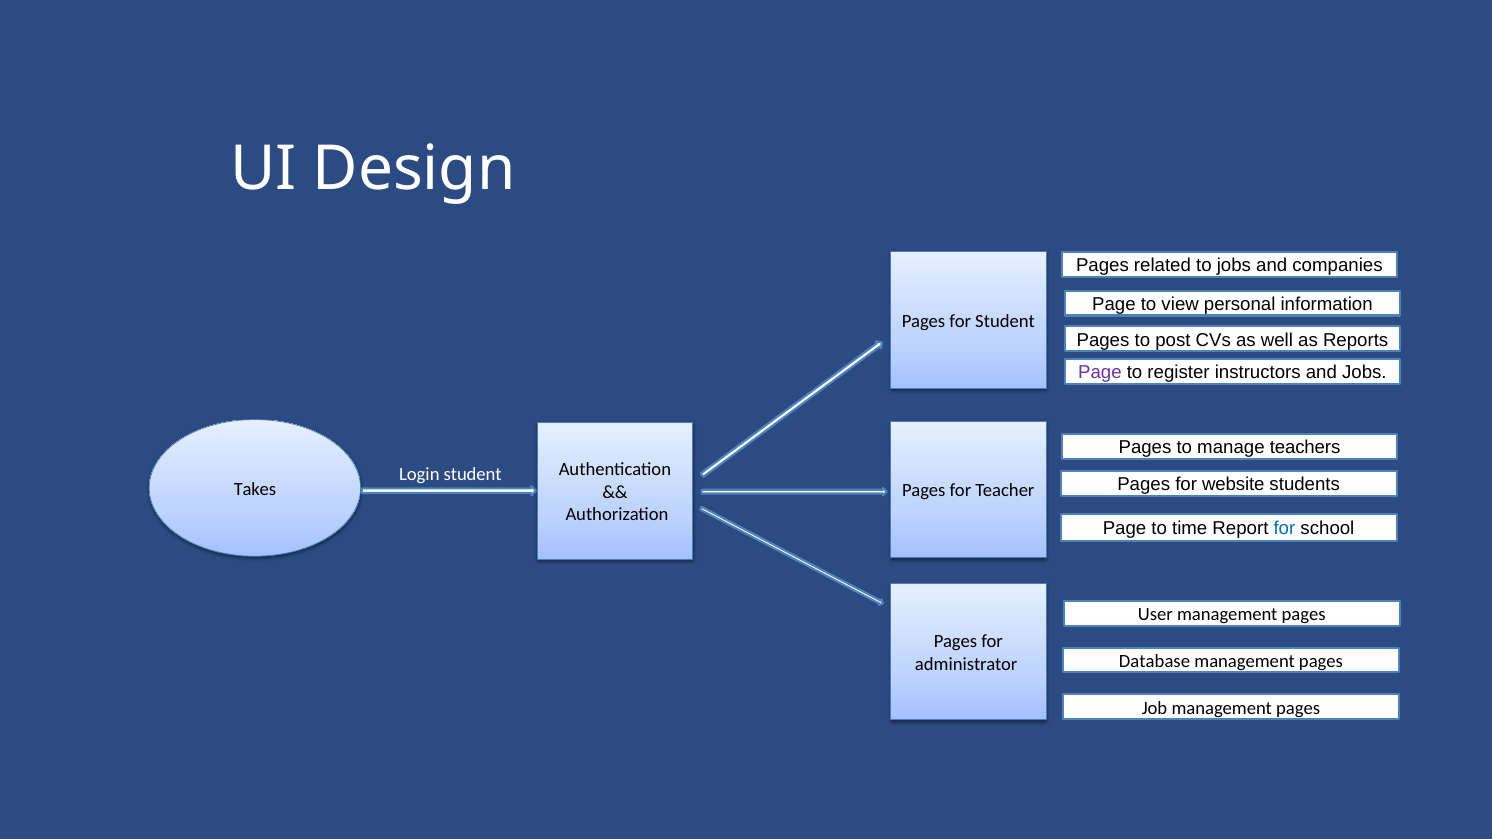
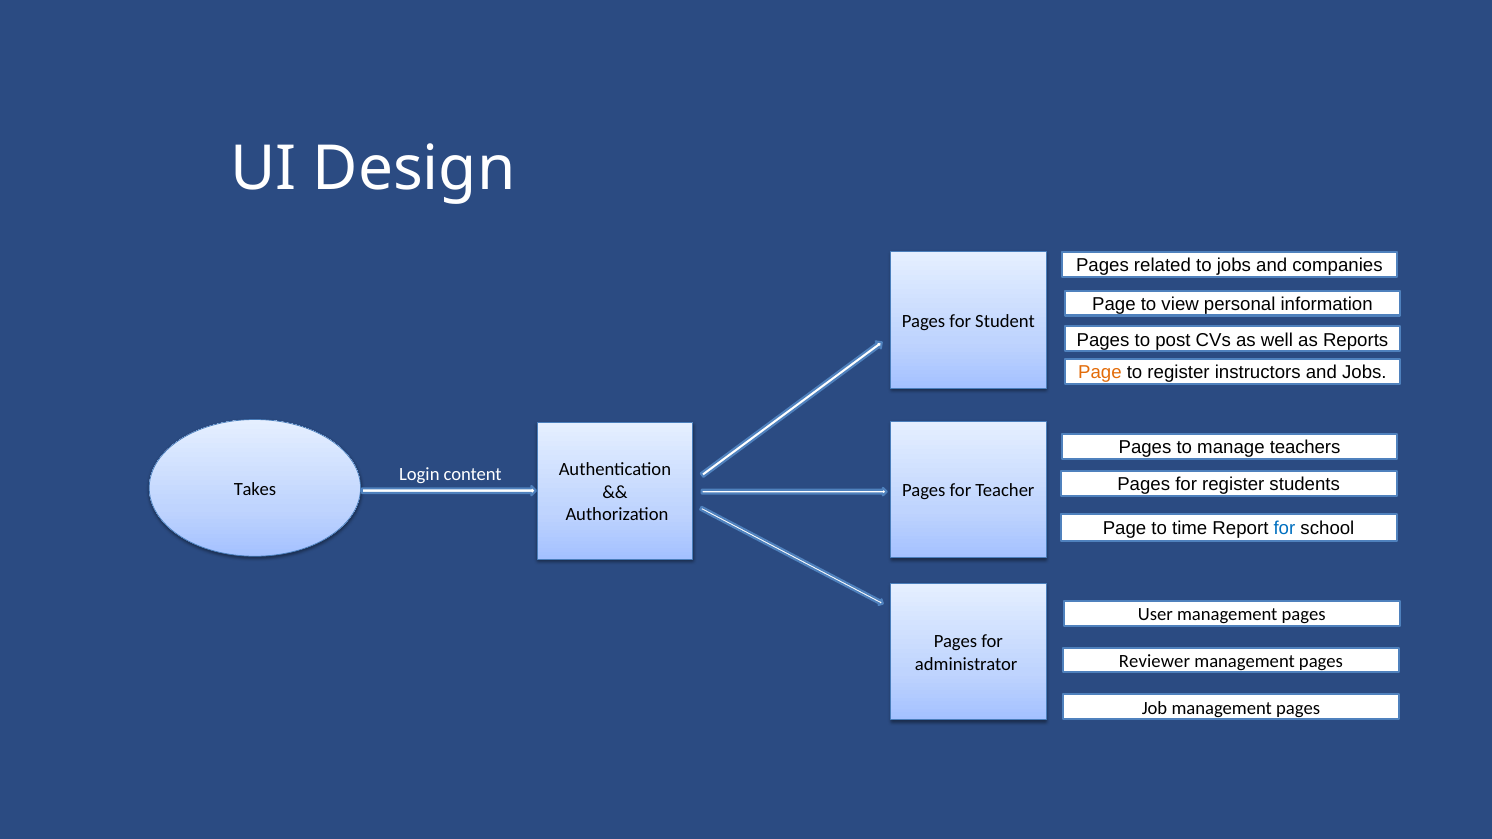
Page at (1100, 373) colour: purple -> orange
Login student: student -> content
for website: website -> register
Database: Database -> Reviewer
